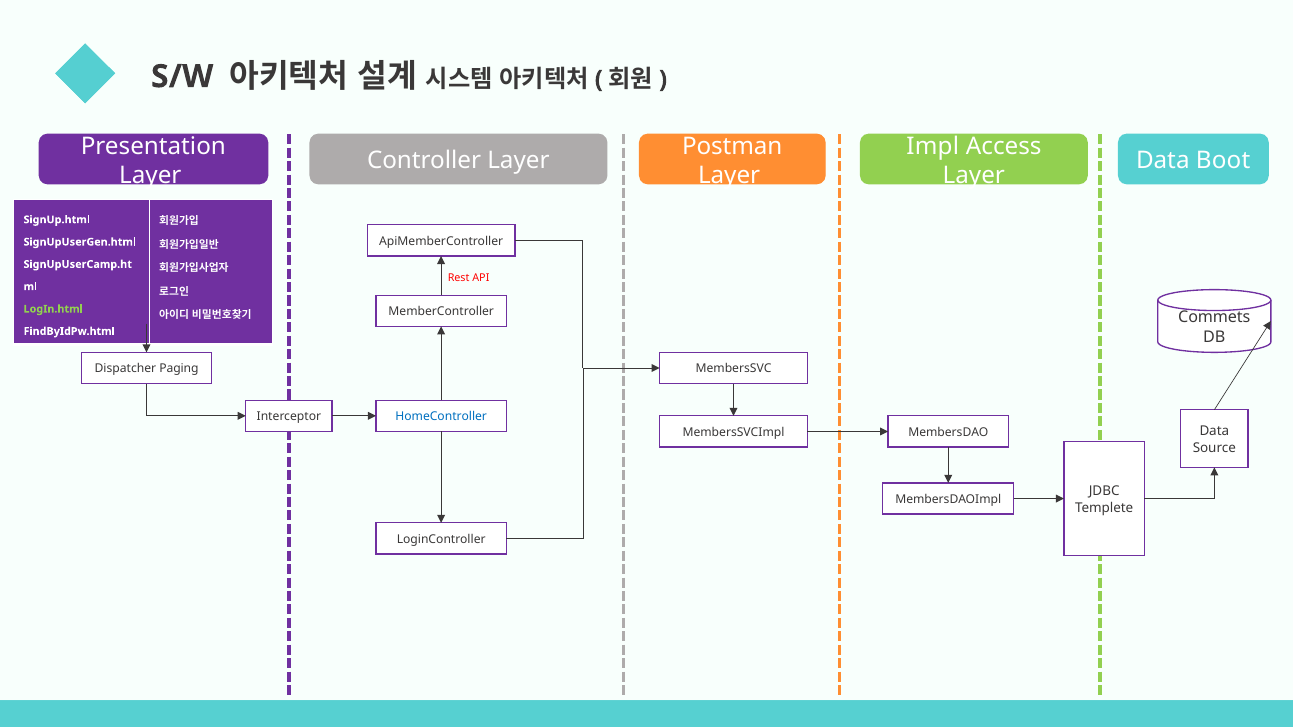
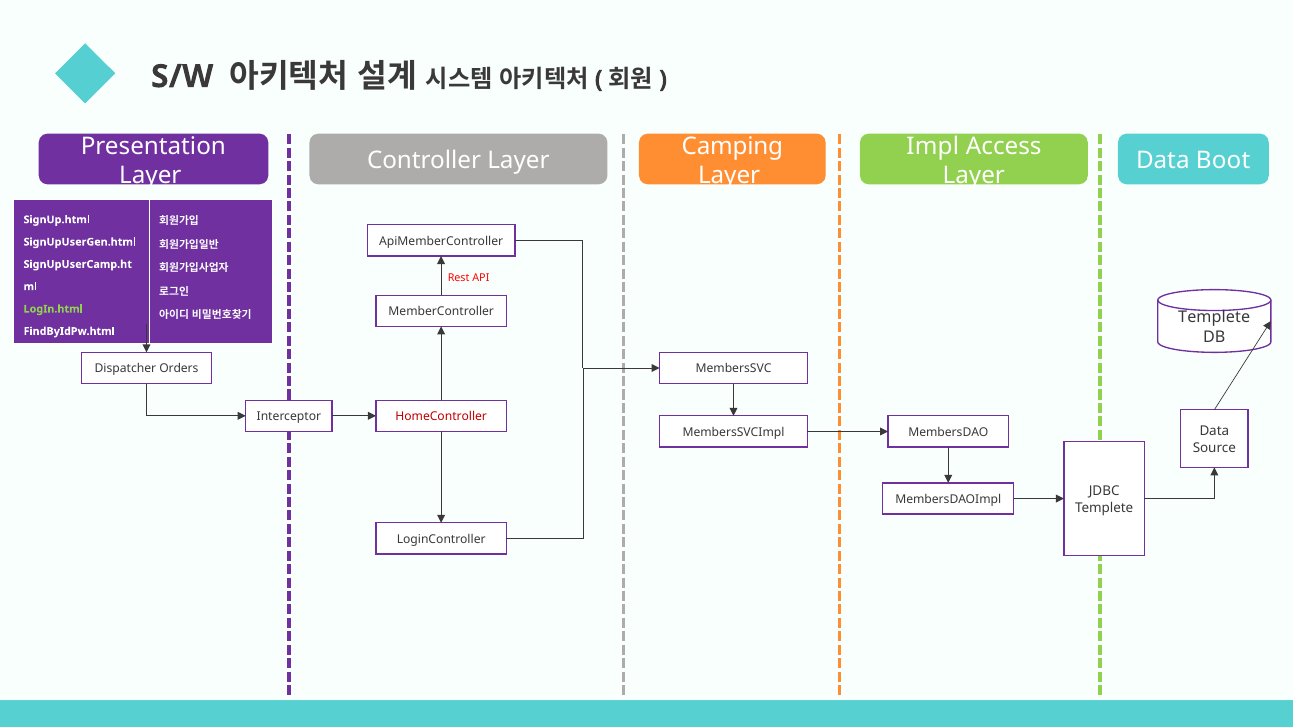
Postman: Postman -> Camping
Commets at (1214, 318): Commets -> Templete
Paging: Paging -> Orders
HomeController colour: blue -> red
